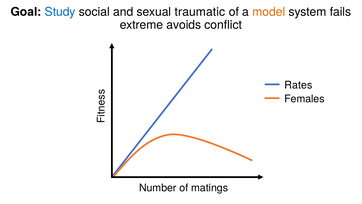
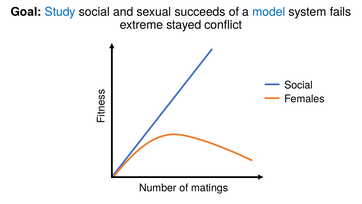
traumatic: traumatic -> succeeds
model colour: orange -> blue
avoids: avoids -> stayed
Rates at (298, 85): Rates -> Social
